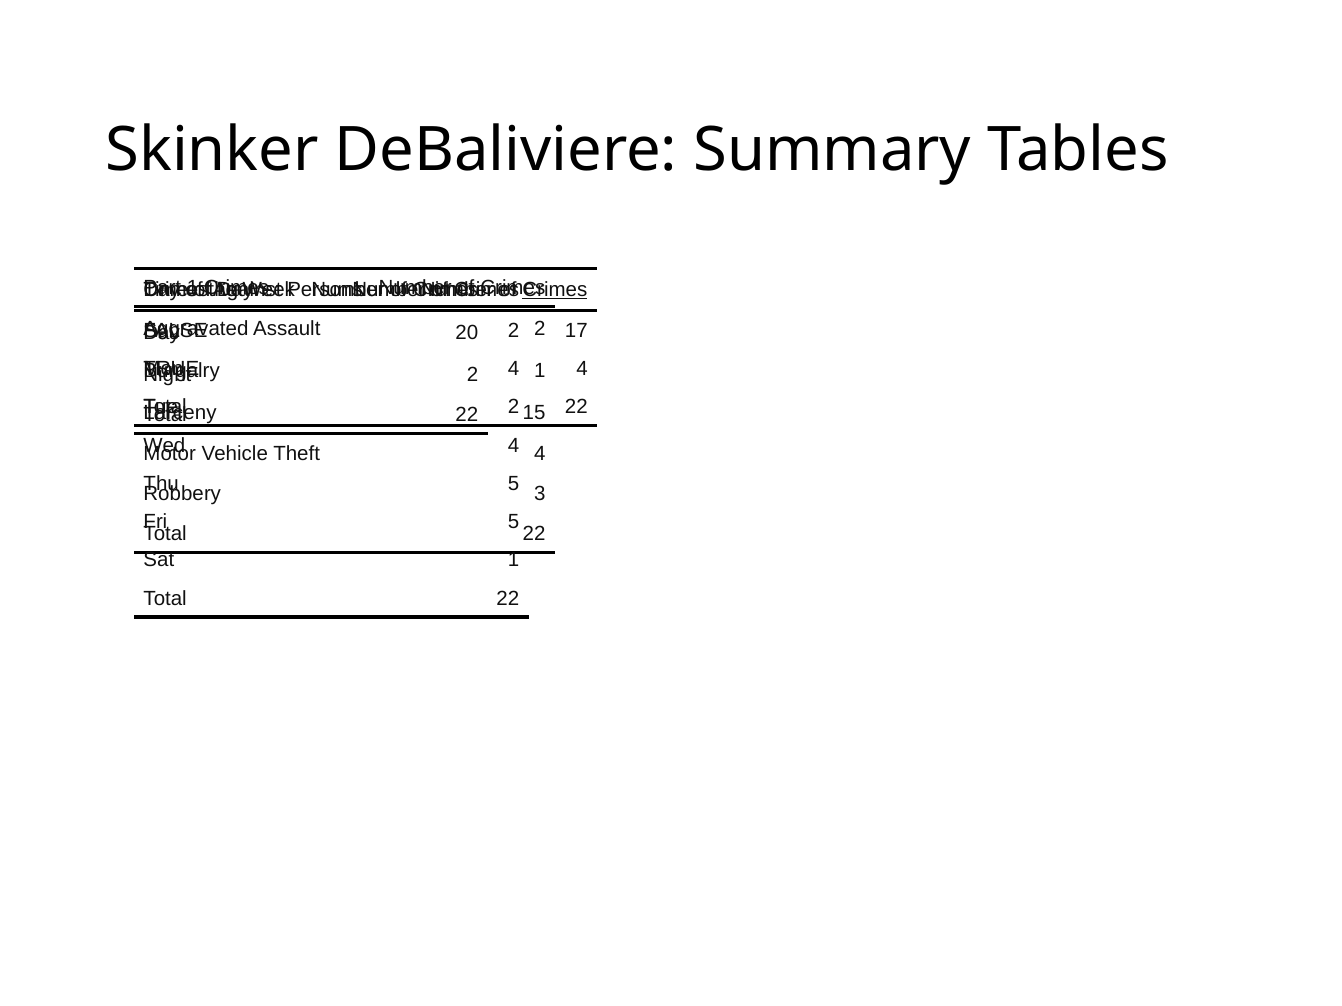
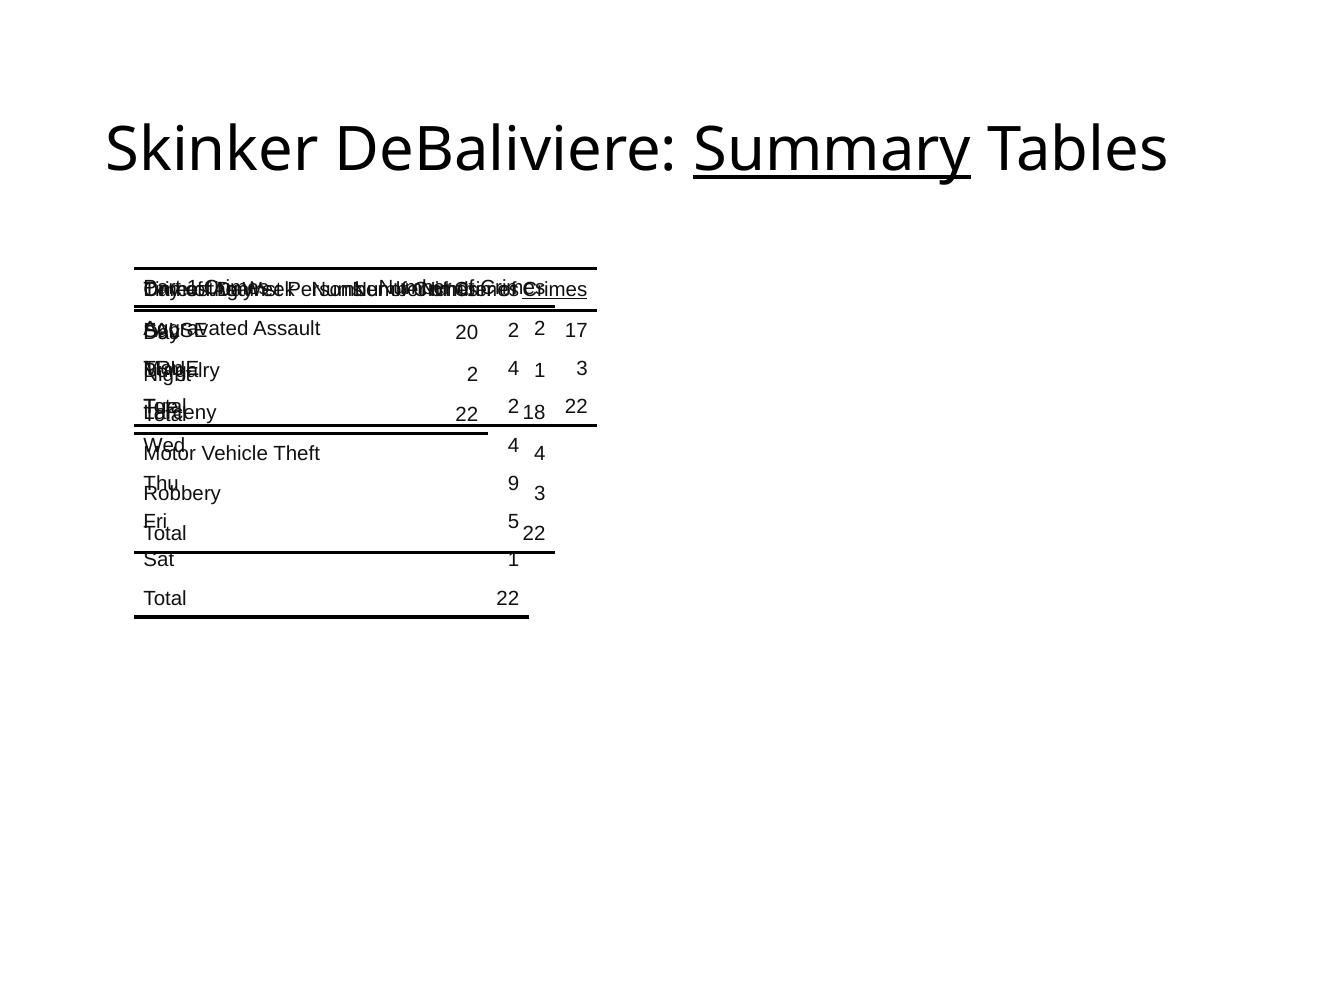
Summary underline: none -> present
4 at (582, 369): 4 -> 3
15: 15 -> 18
5 at (514, 484): 5 -> 9
